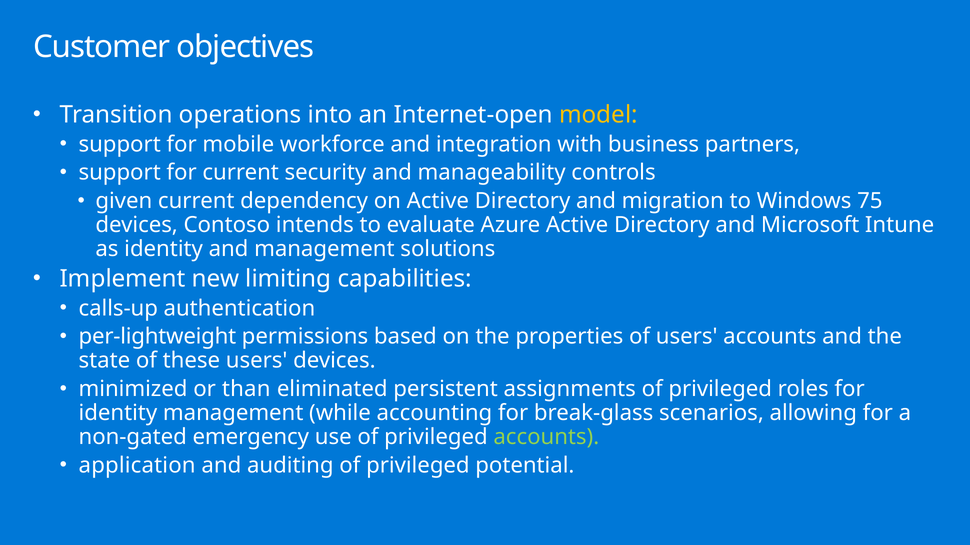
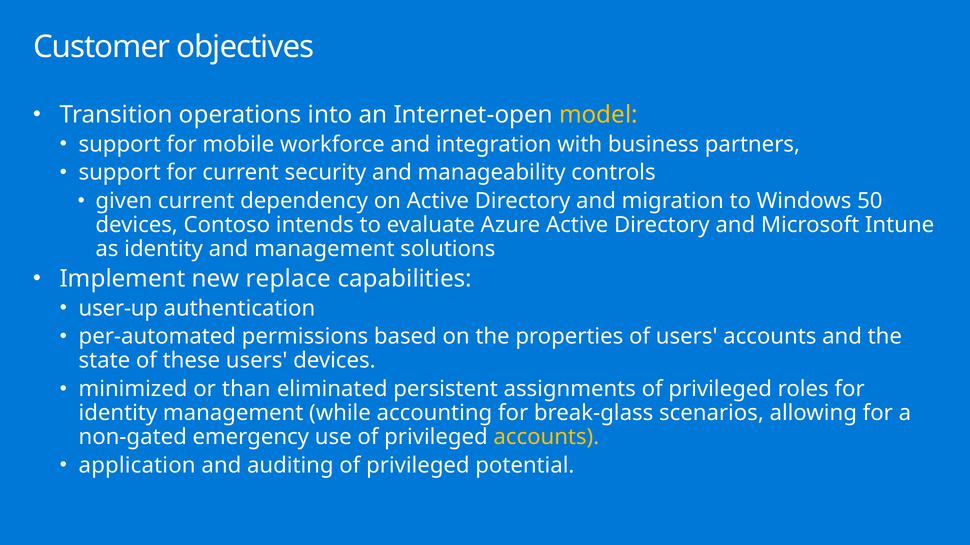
75: 75 -> 50
limiting: limiting -> replace
calls-up: calls-up -> user-up
per-lightweight: per-lightweight -> per-automated
accounts at (546, 437) colour: light green -> yellow
